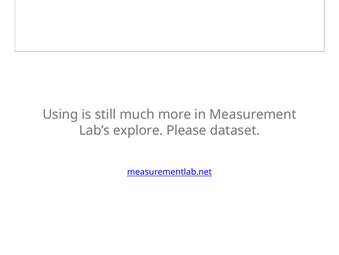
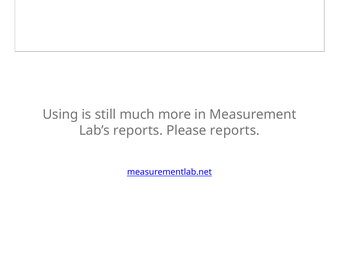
Lab’s explore: explore -> reports
Please dataset: dataset -> reports
